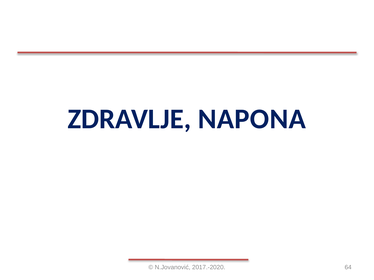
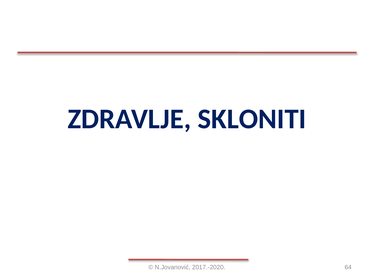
NAPONA: NAPONA -> SKLONITI
